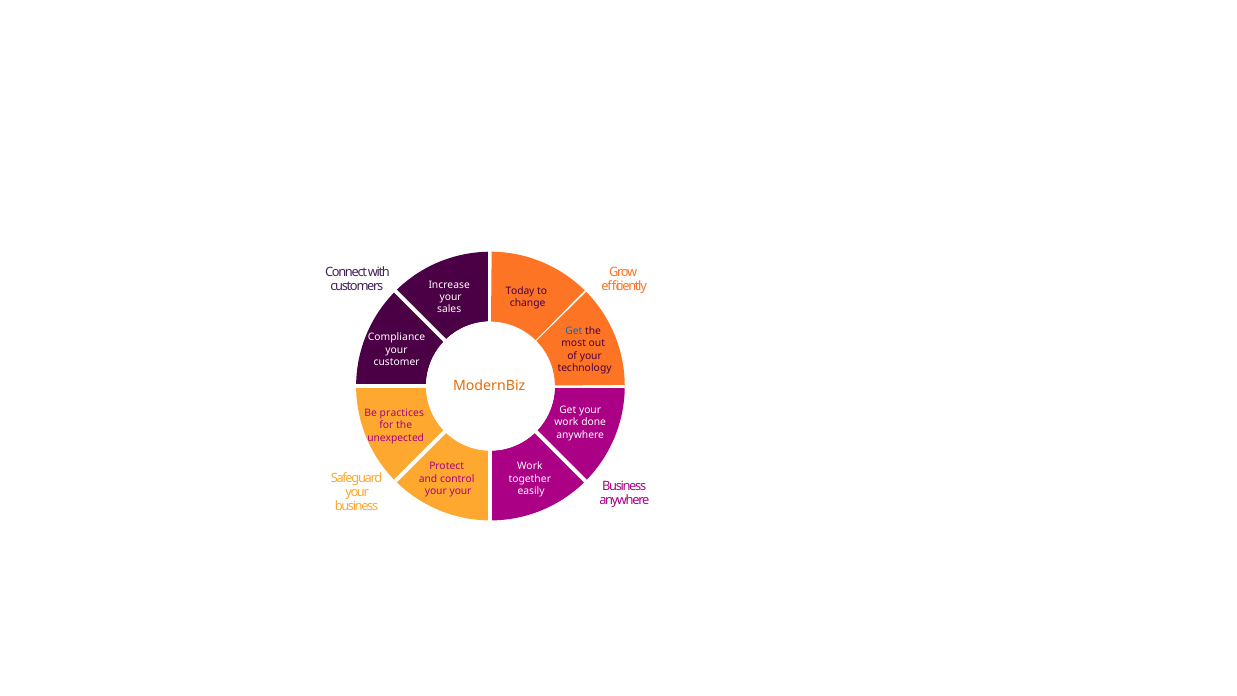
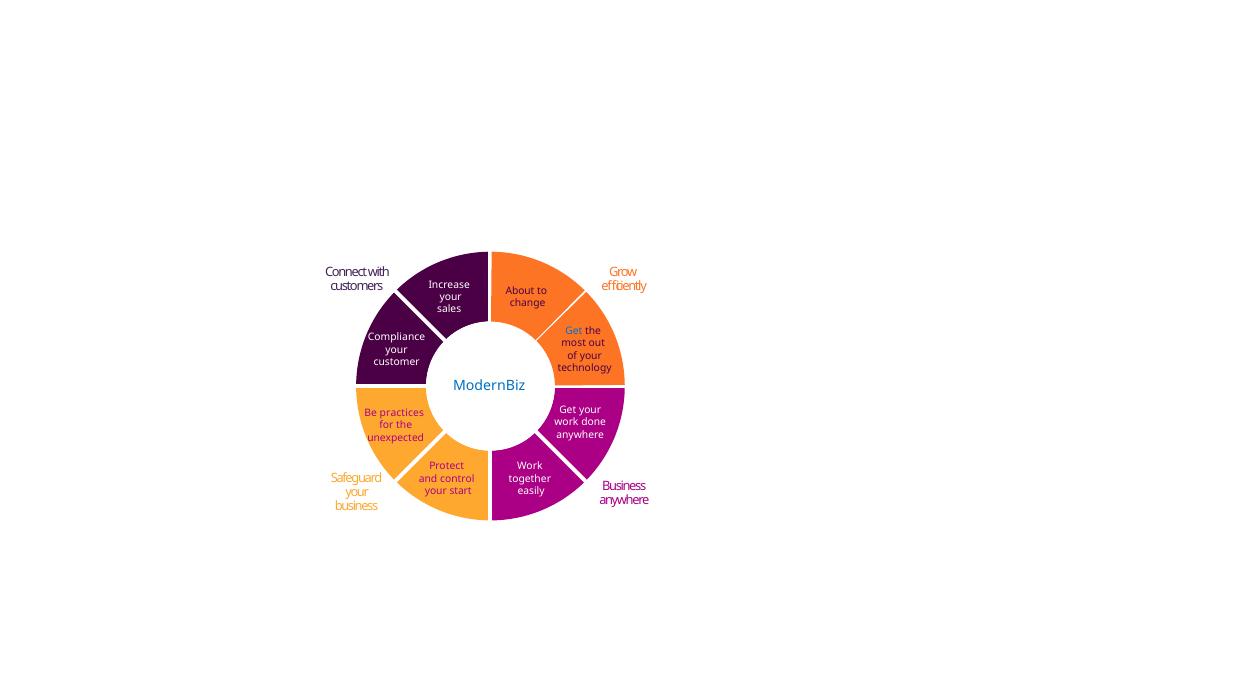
Today: Today -> About
ModernBiz colour: orange -> blue
your your: your -> start
